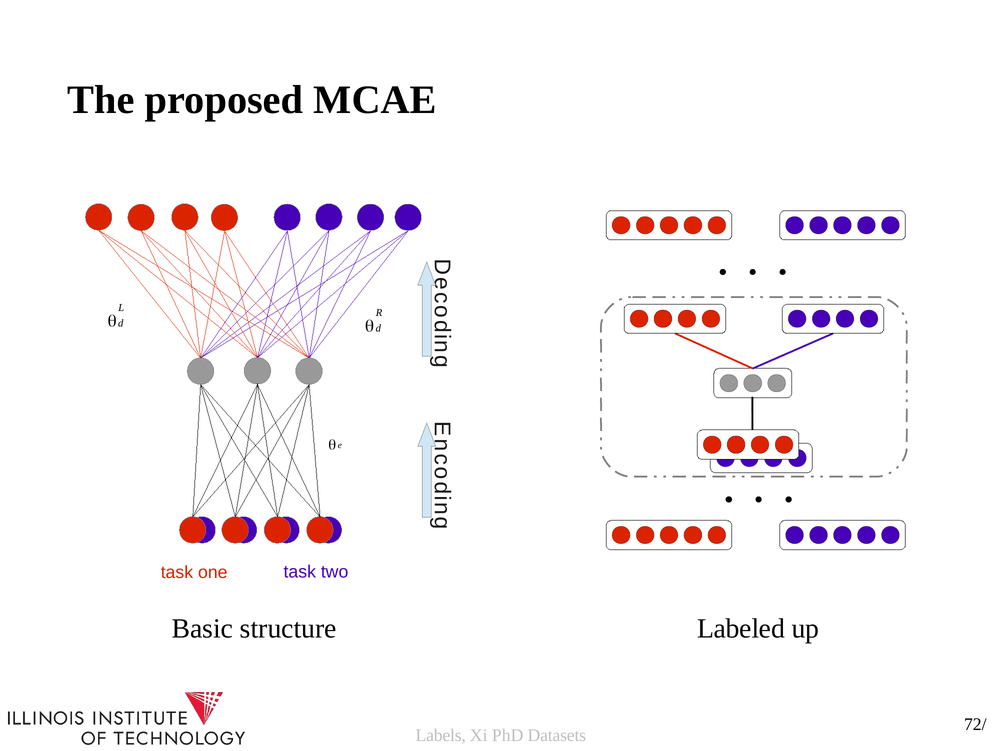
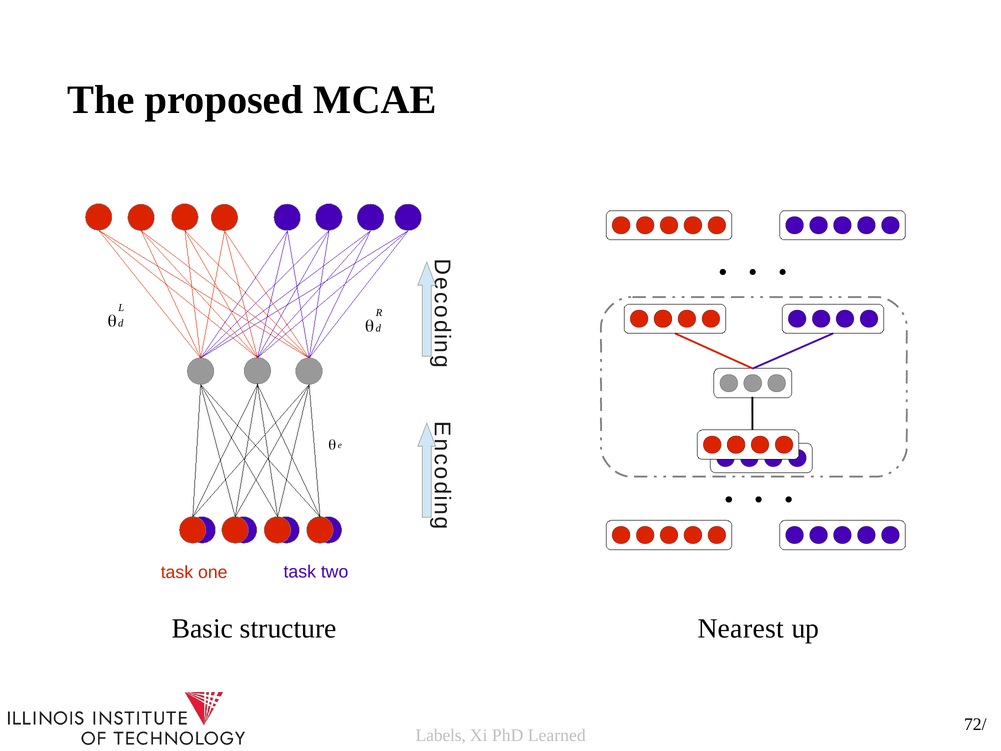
Labeled: Labeled -> Nearest
Datasets: Datasets -> Learned
